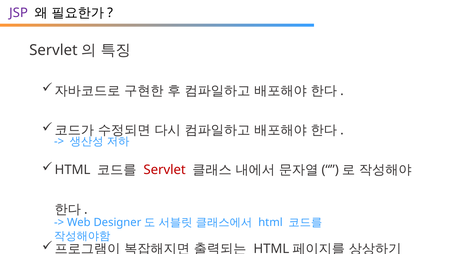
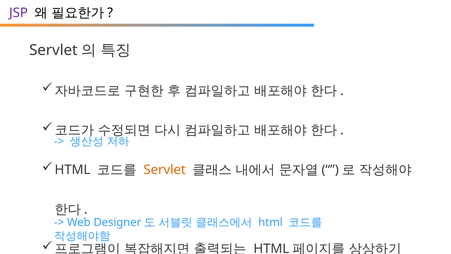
Servlet at (165, 170) colour: red -> orange
